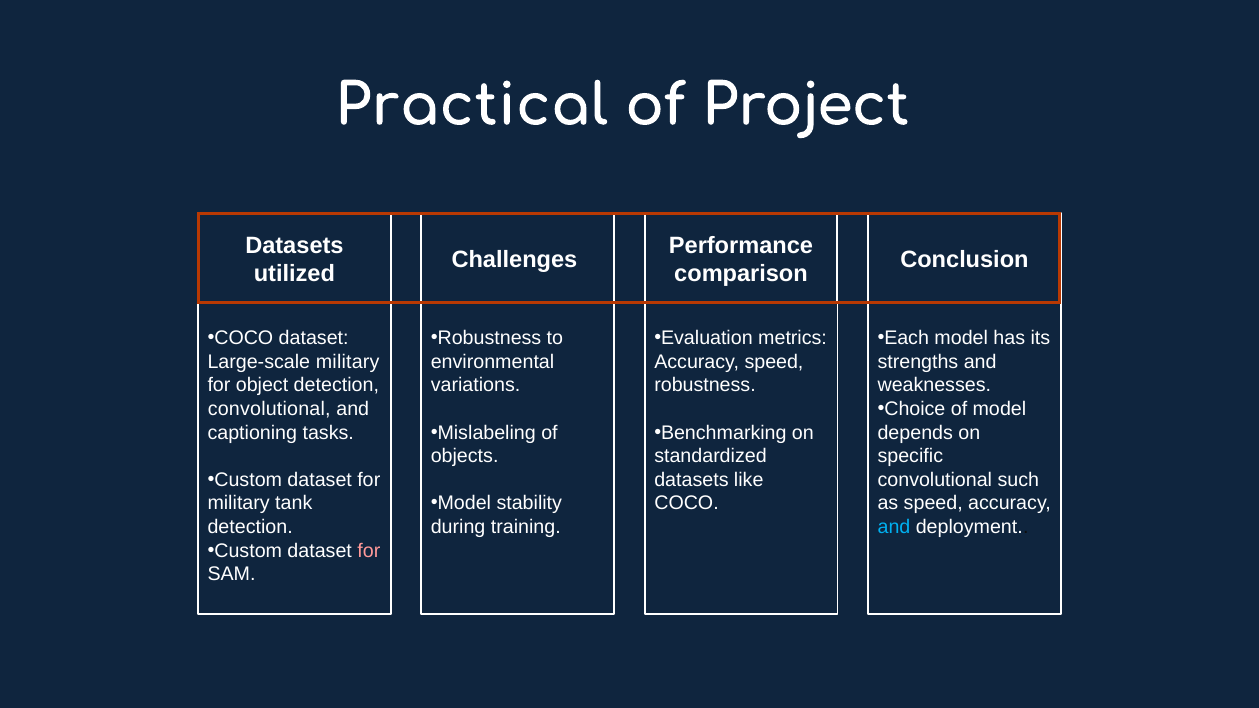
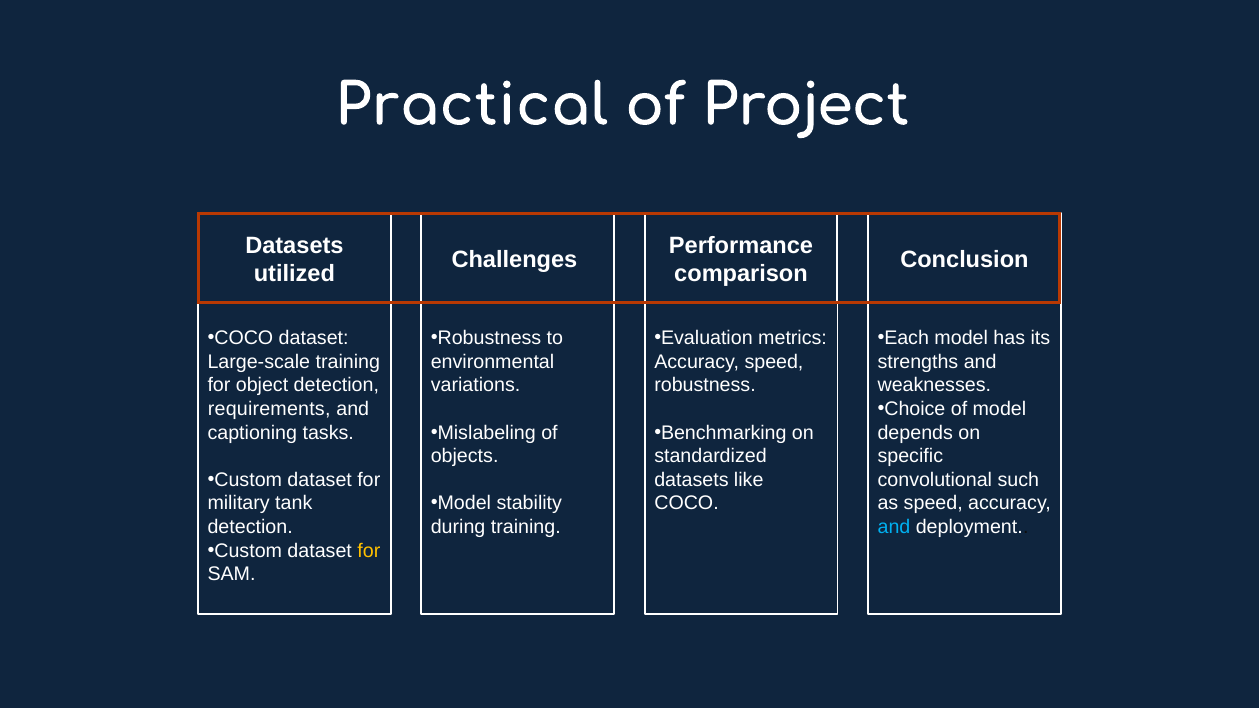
Large-scale military: military -> training
convolutional at (269, 409): convolutional -> requirements
for at (369, 551) colour: pink -> yellow
